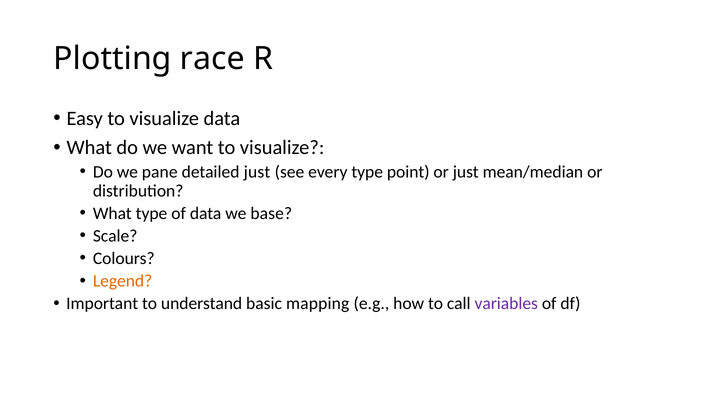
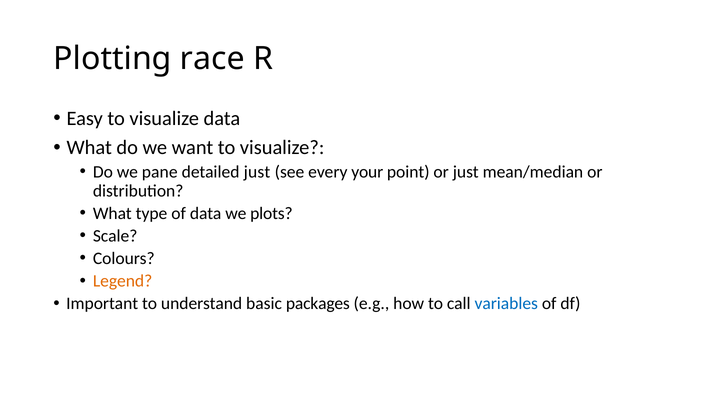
every type: type -> your
base: base -> plots
mapping: mapping -> packages
variables colour: purple -> blue
